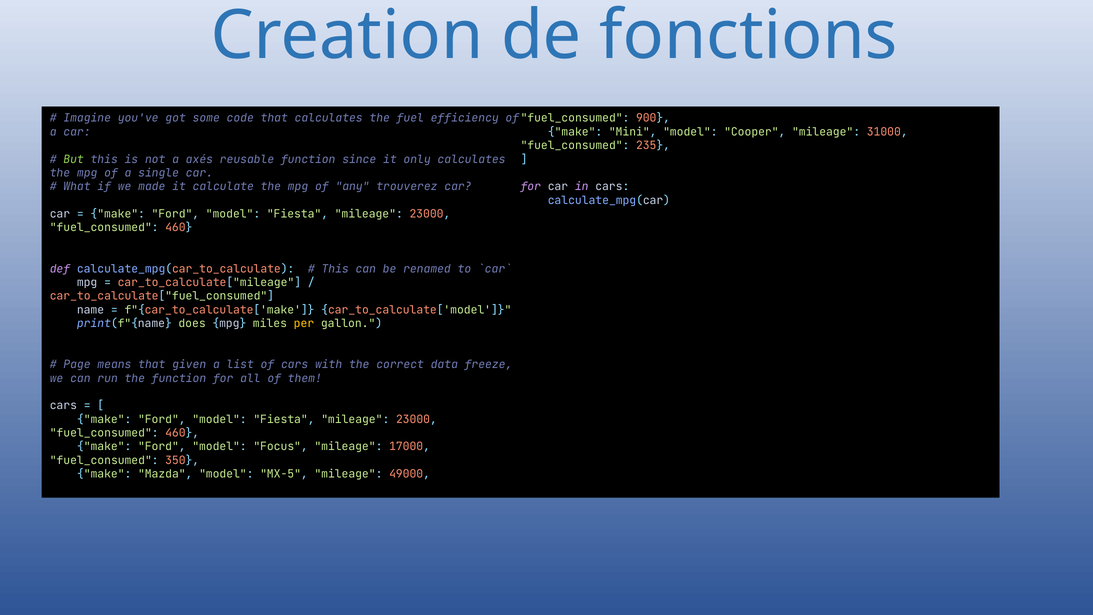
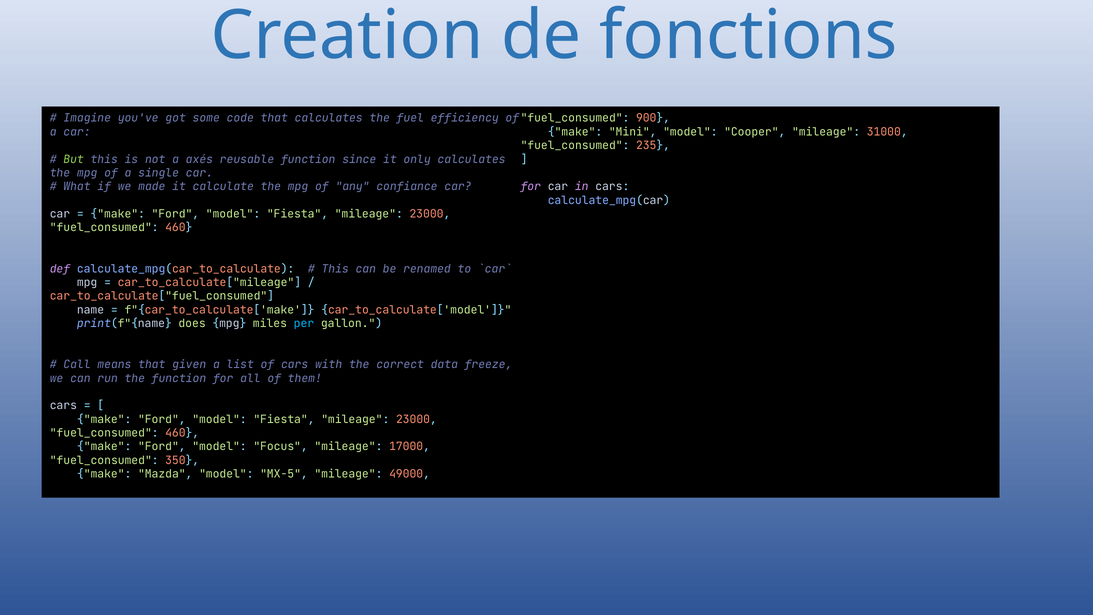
trouverez: trouverez -> confiance
per colour: yellow -> light blue
Page: Page -> Call
